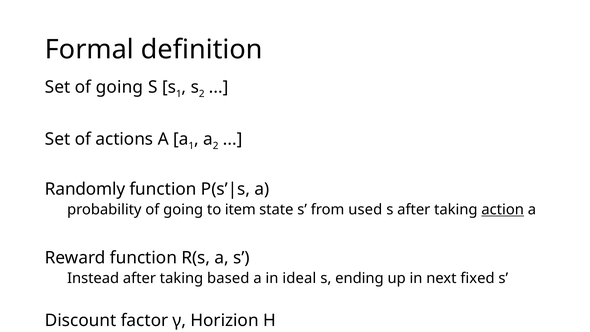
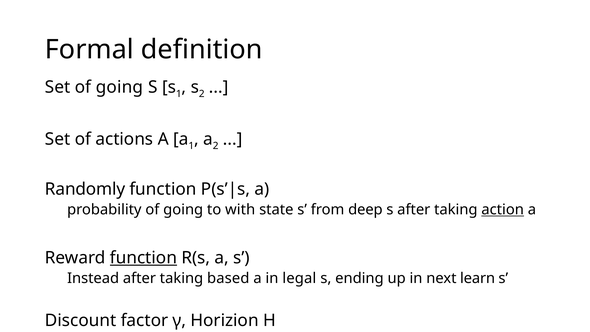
item: item -> with
used: used -> deep
function at (143, 258) underline: none -> present
ideal: ideal -> legal
fixed: fixed -> learn
